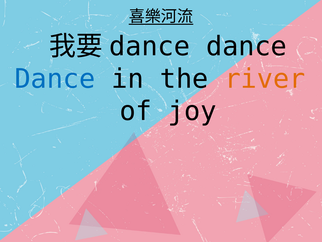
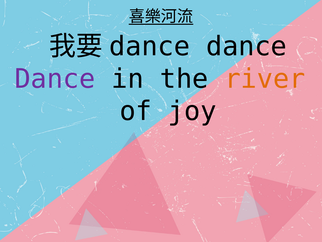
Dance at (55, 79) colour: blue -> purple
